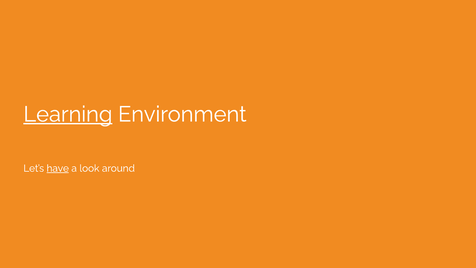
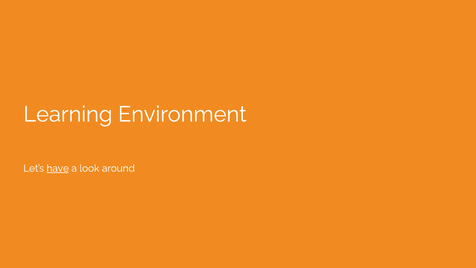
Learning underline: present -> none
